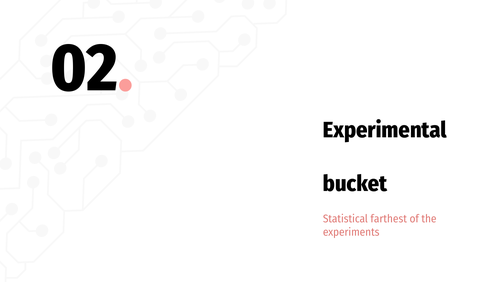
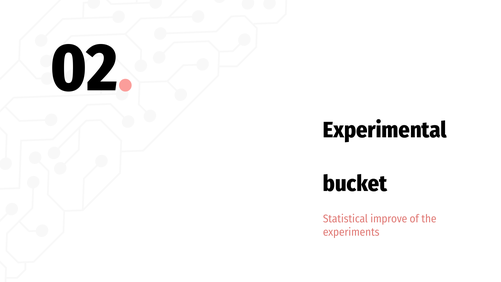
farthest: farthest -> improve
